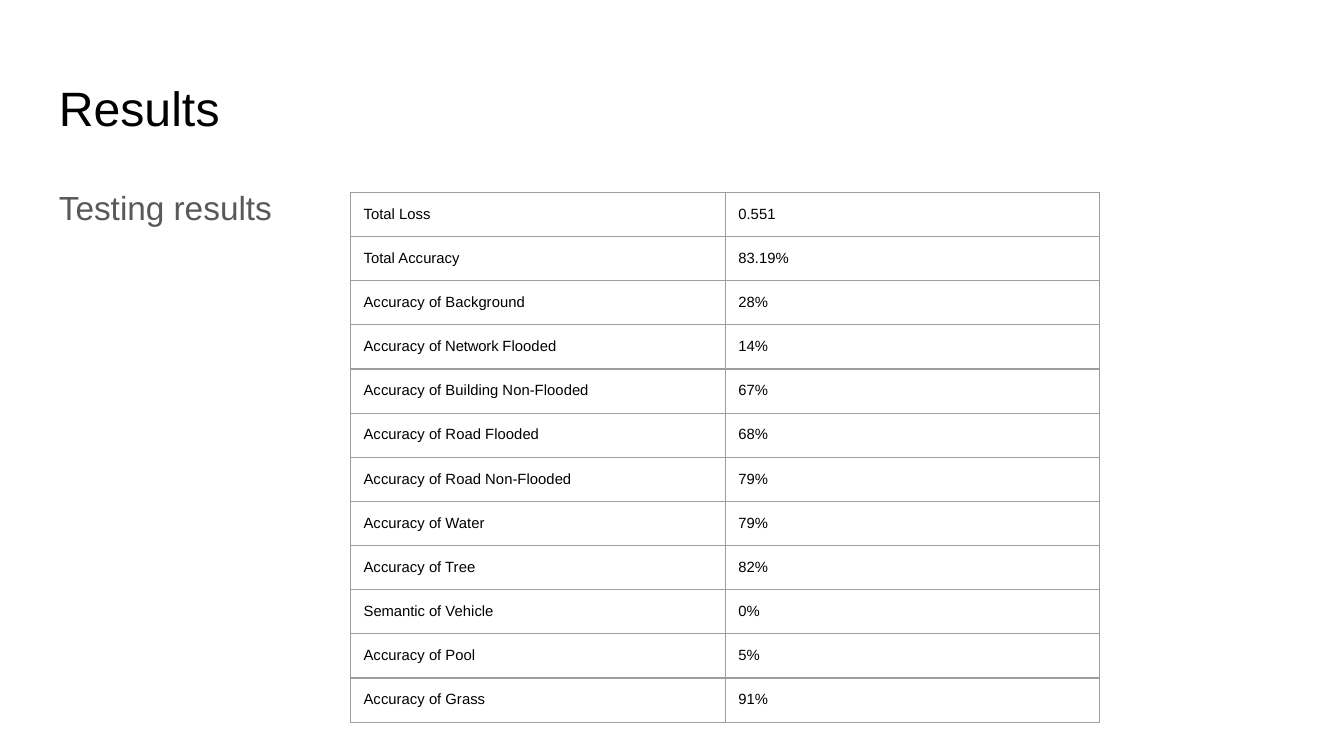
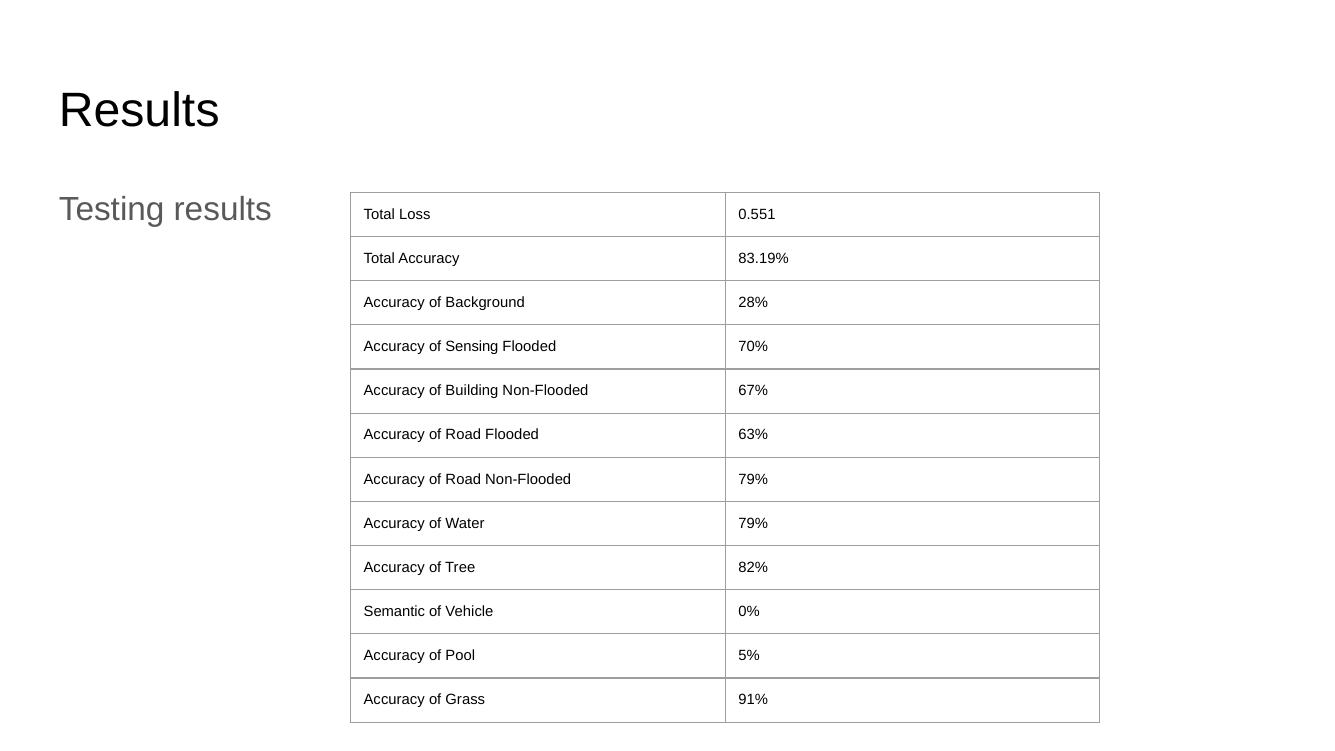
Network: Network -> Sensing
14%: 14% -> 70%
68%: 68% -> 63%
